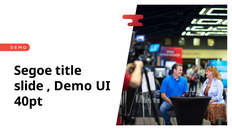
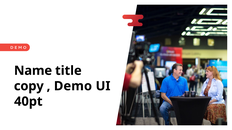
Segoe: Segoe -> Name
slide: slide -> copy
